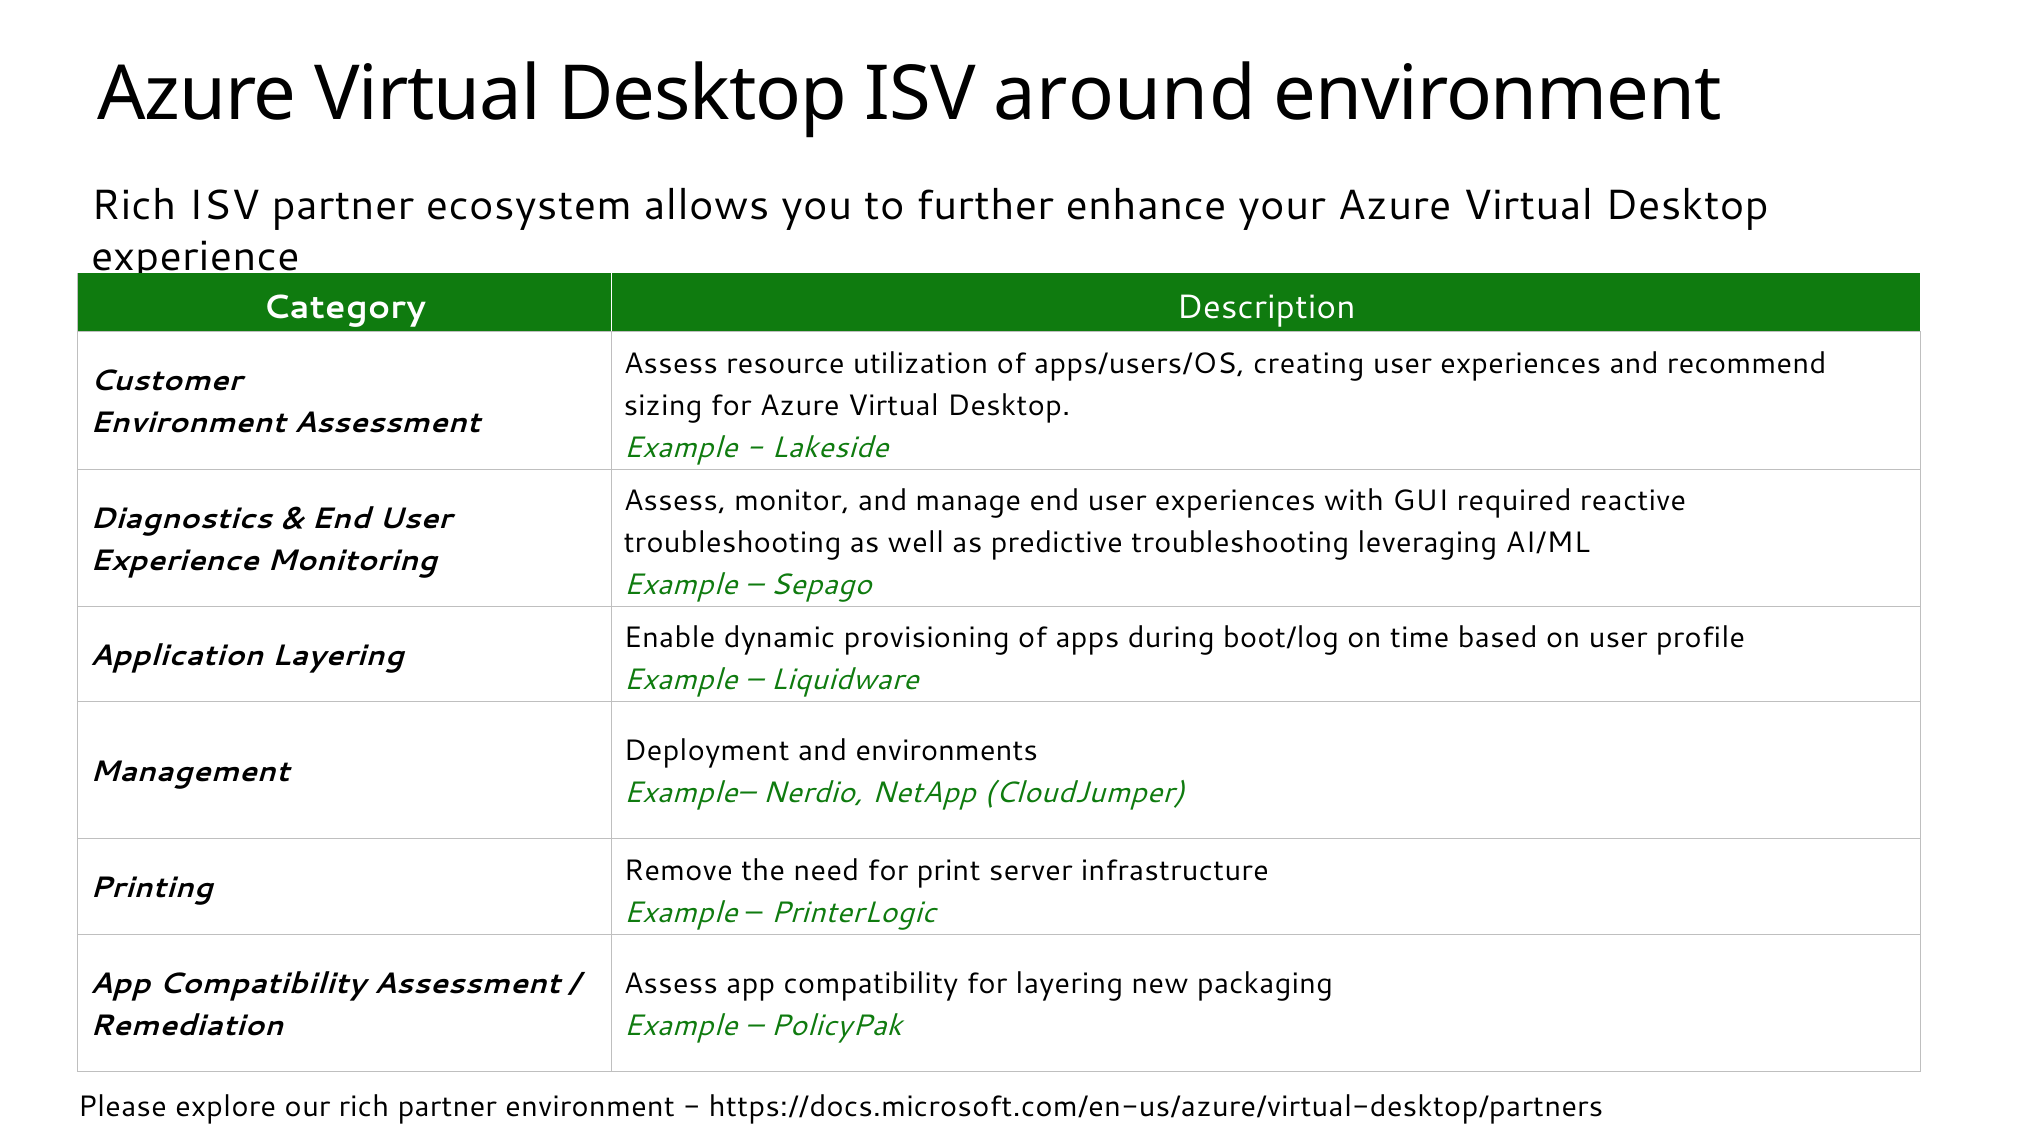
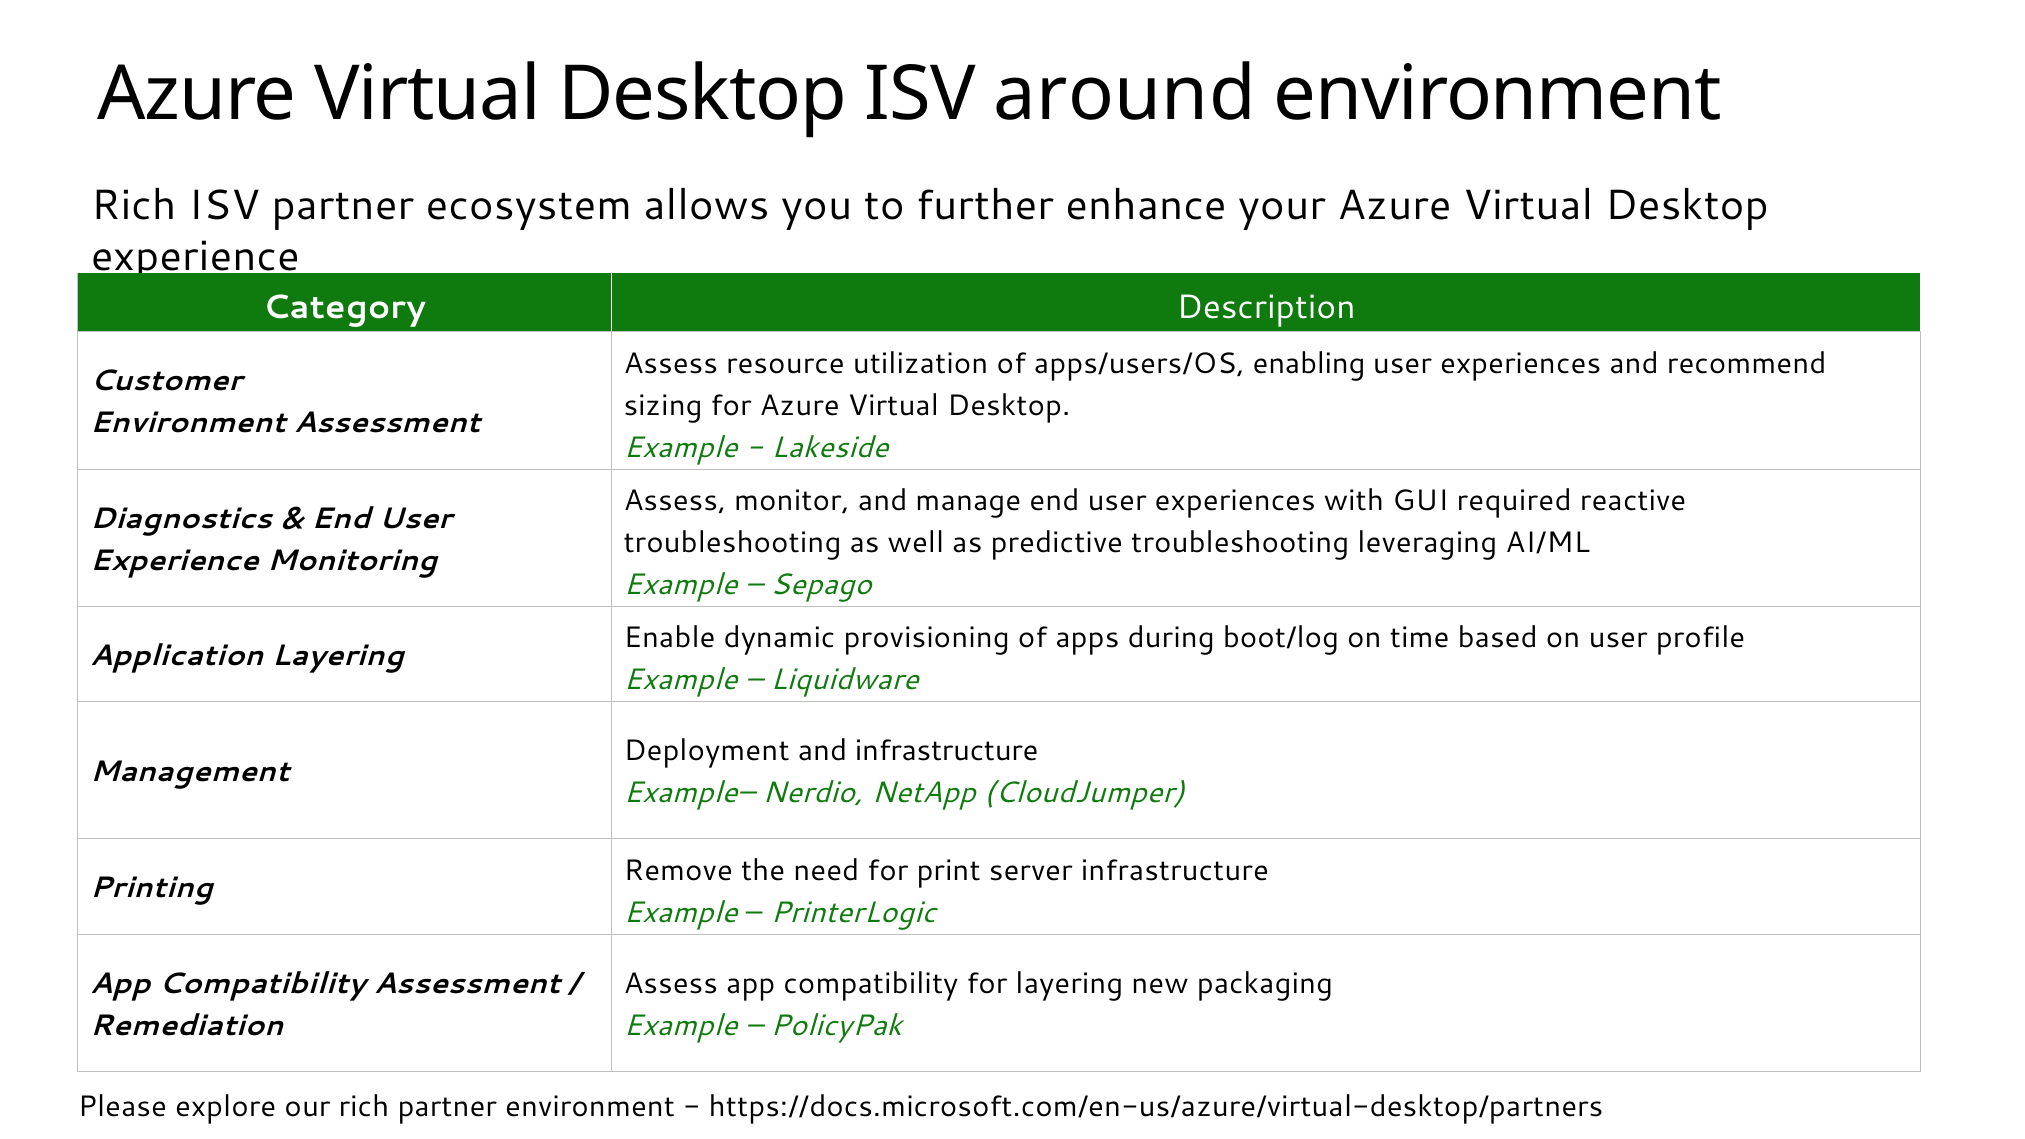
creating: creating -> enabling
and environments: environments -> infrastructure
